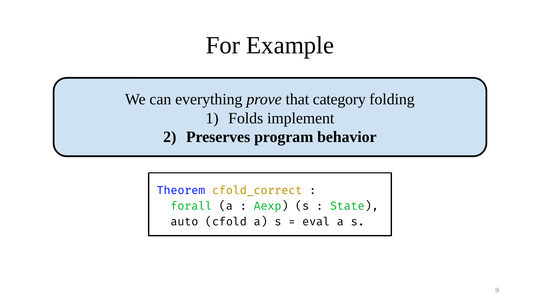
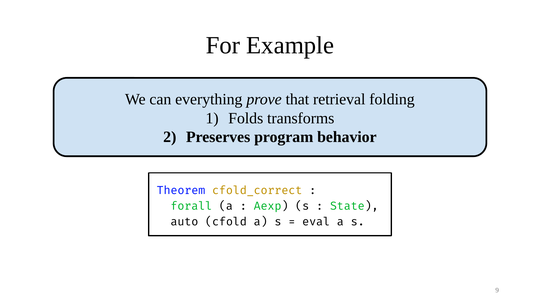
category: category -> retrieval
implement: implement -> transforms
